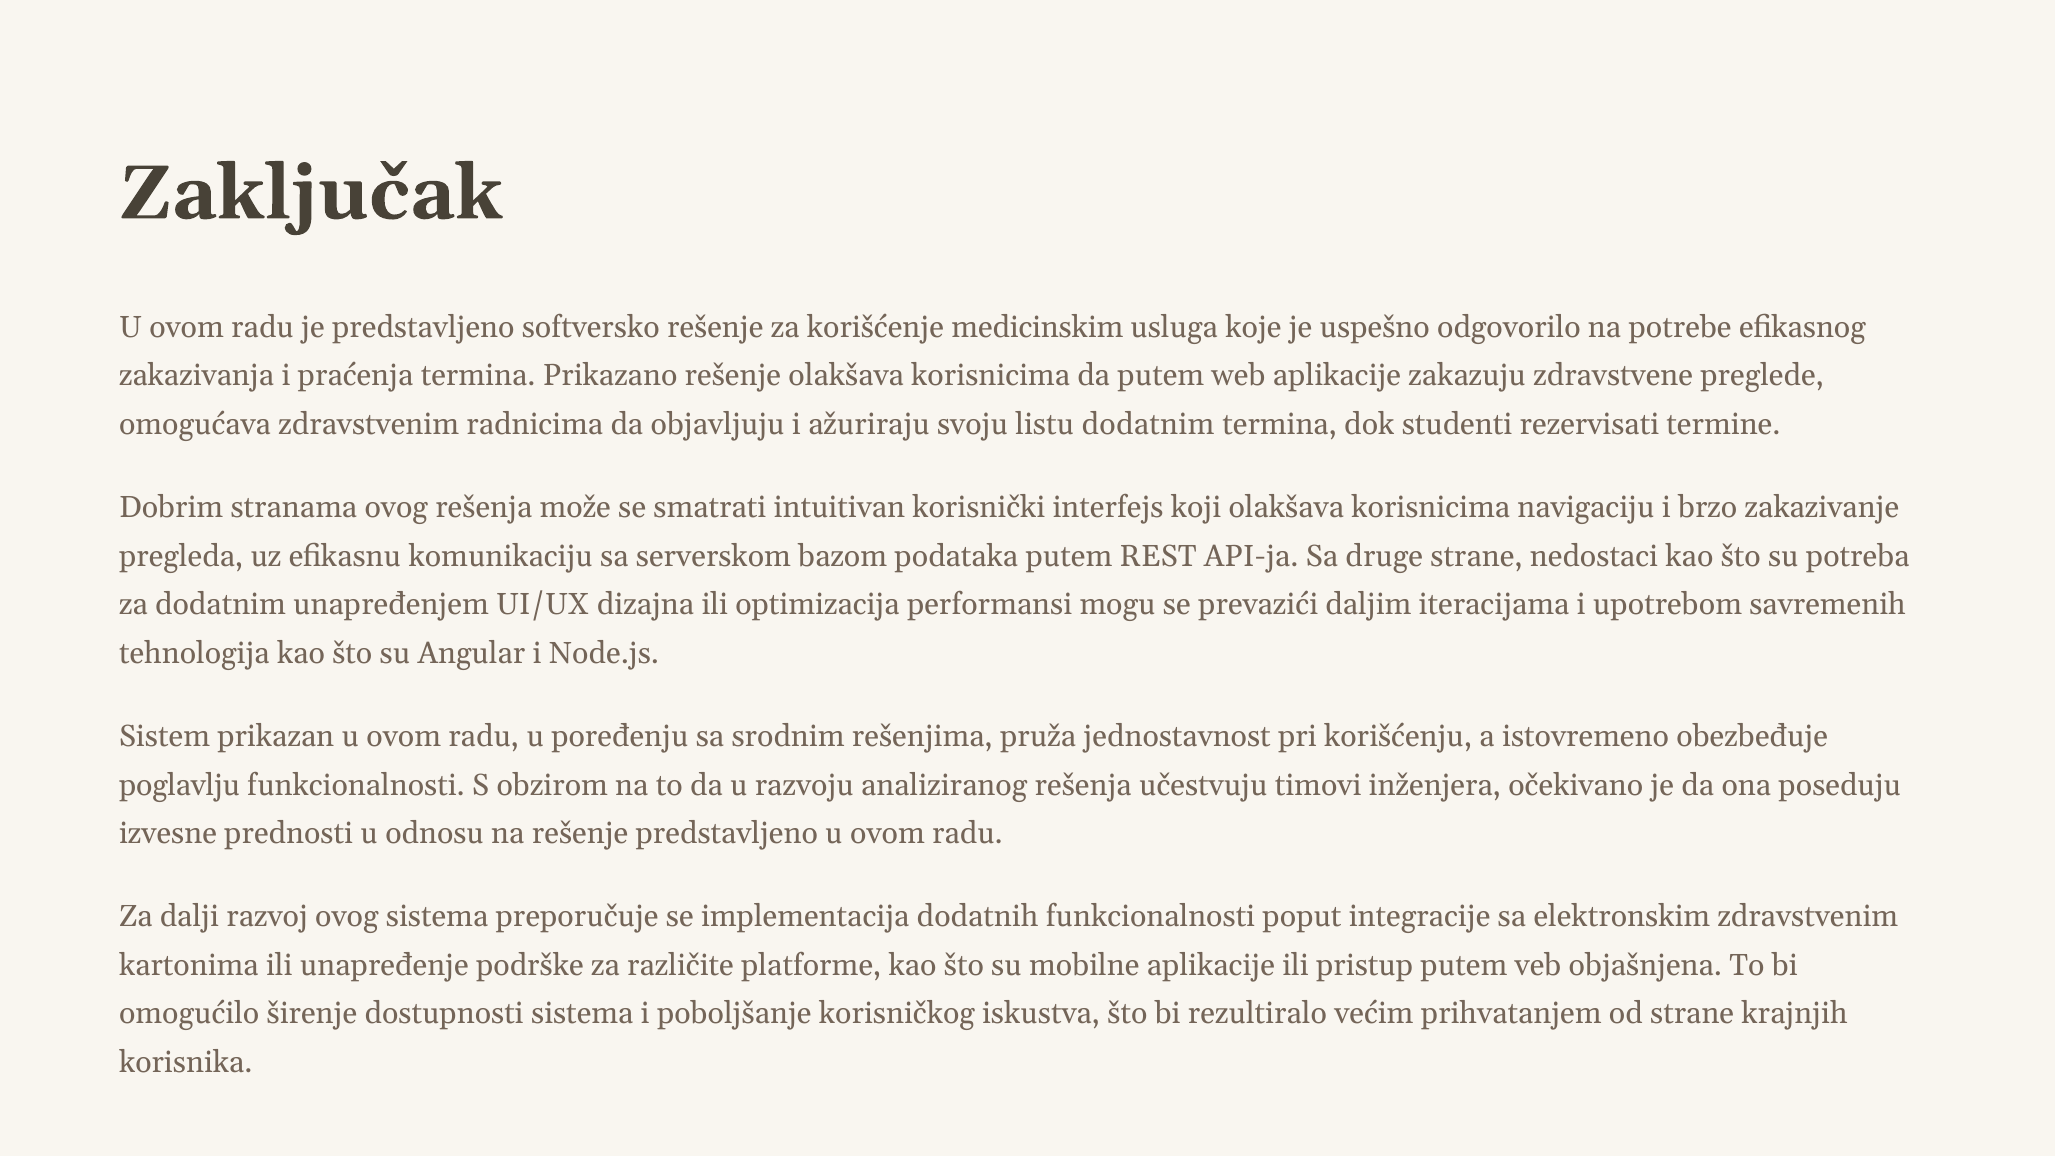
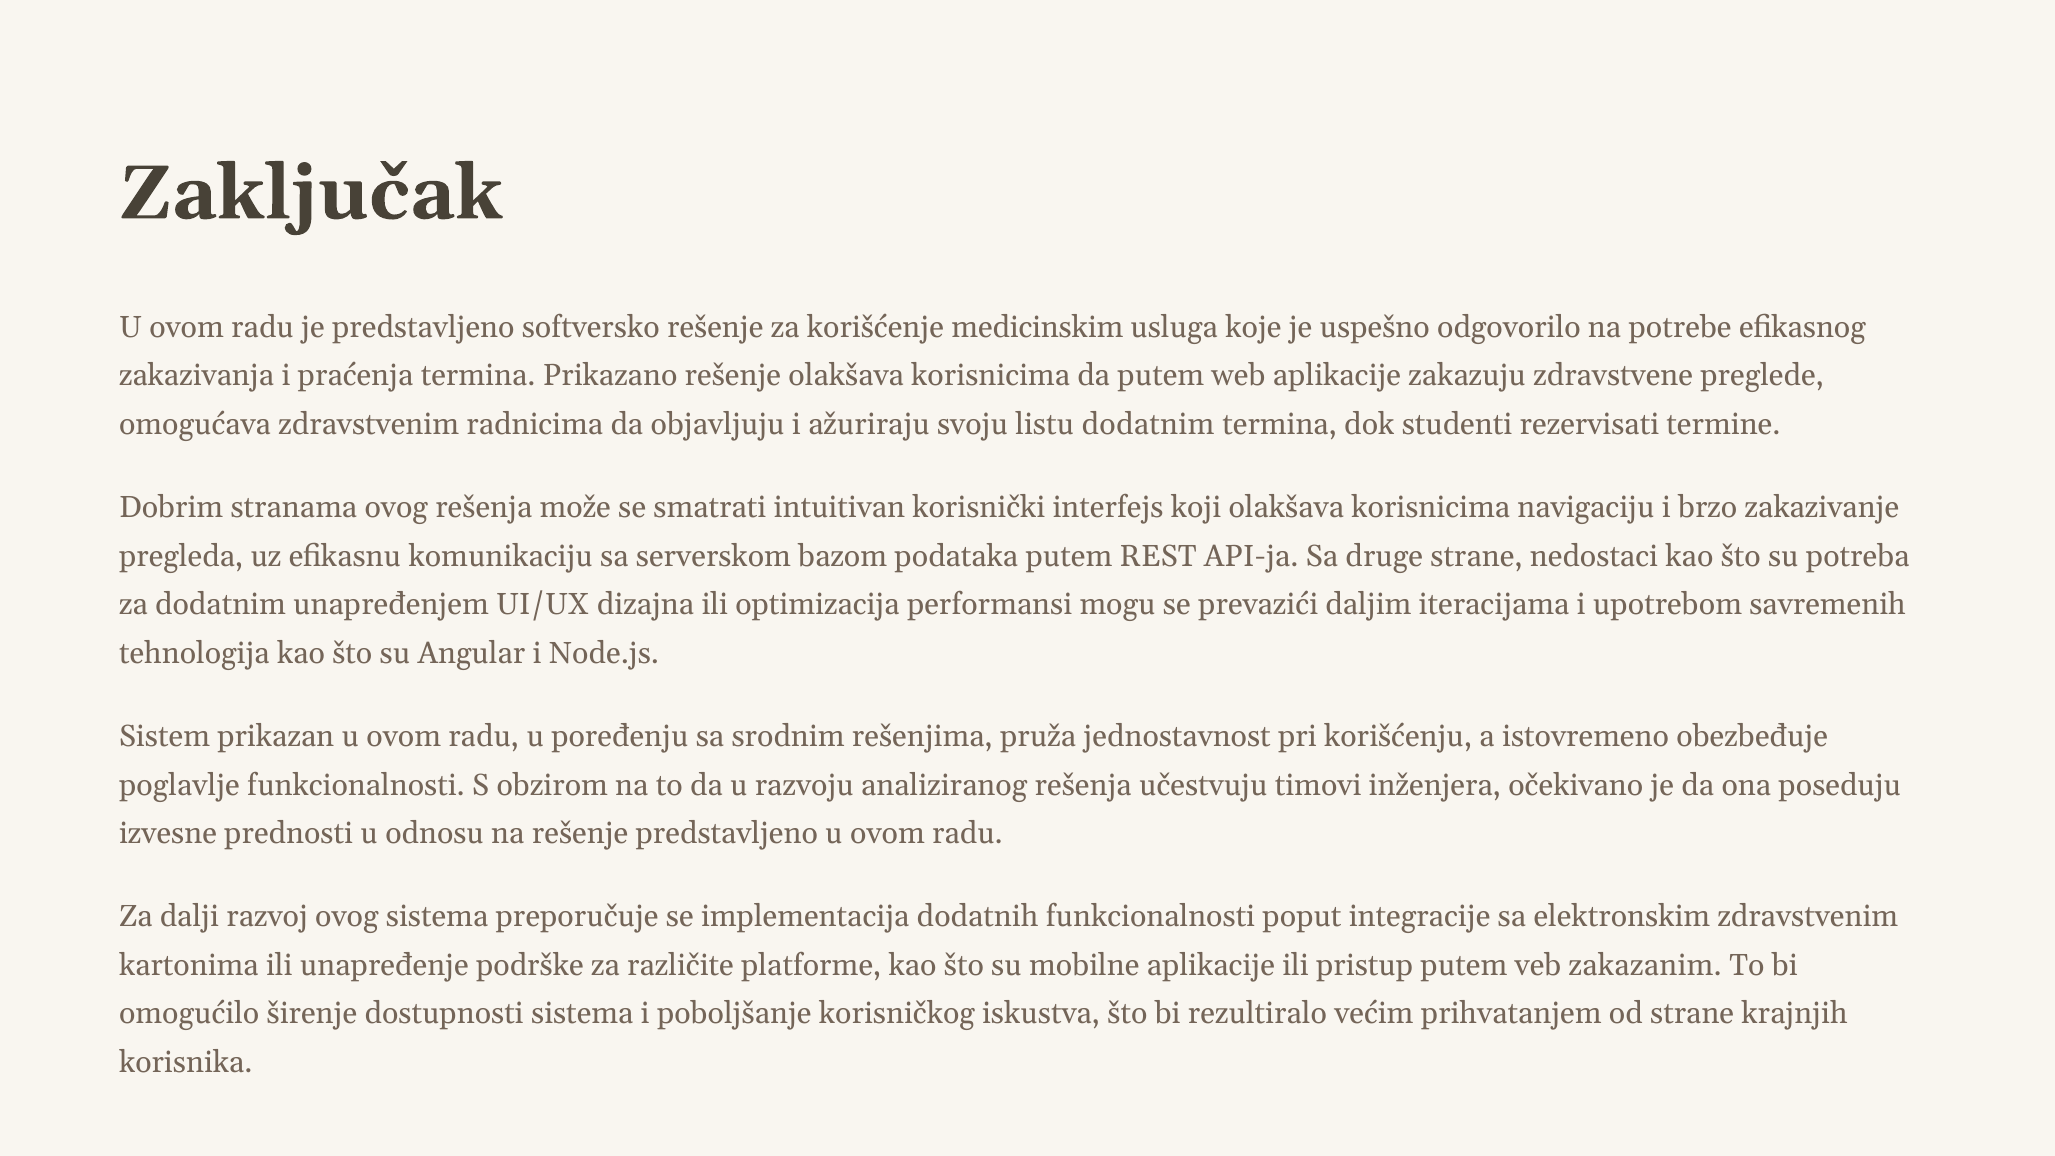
poglavlju: poglavlju -> poglavlje
objašnjena: objašnjena -> zakazanim
